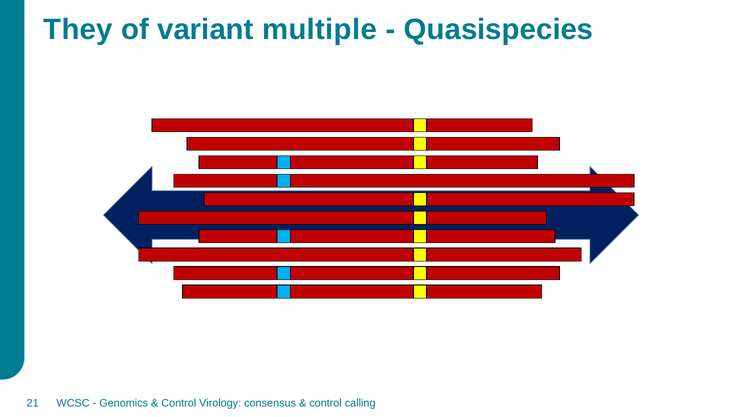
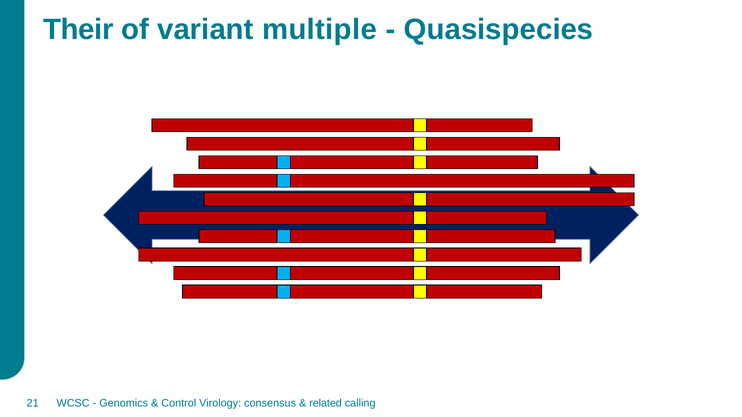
They: They -> Their
control at (326, 404): control -> related
